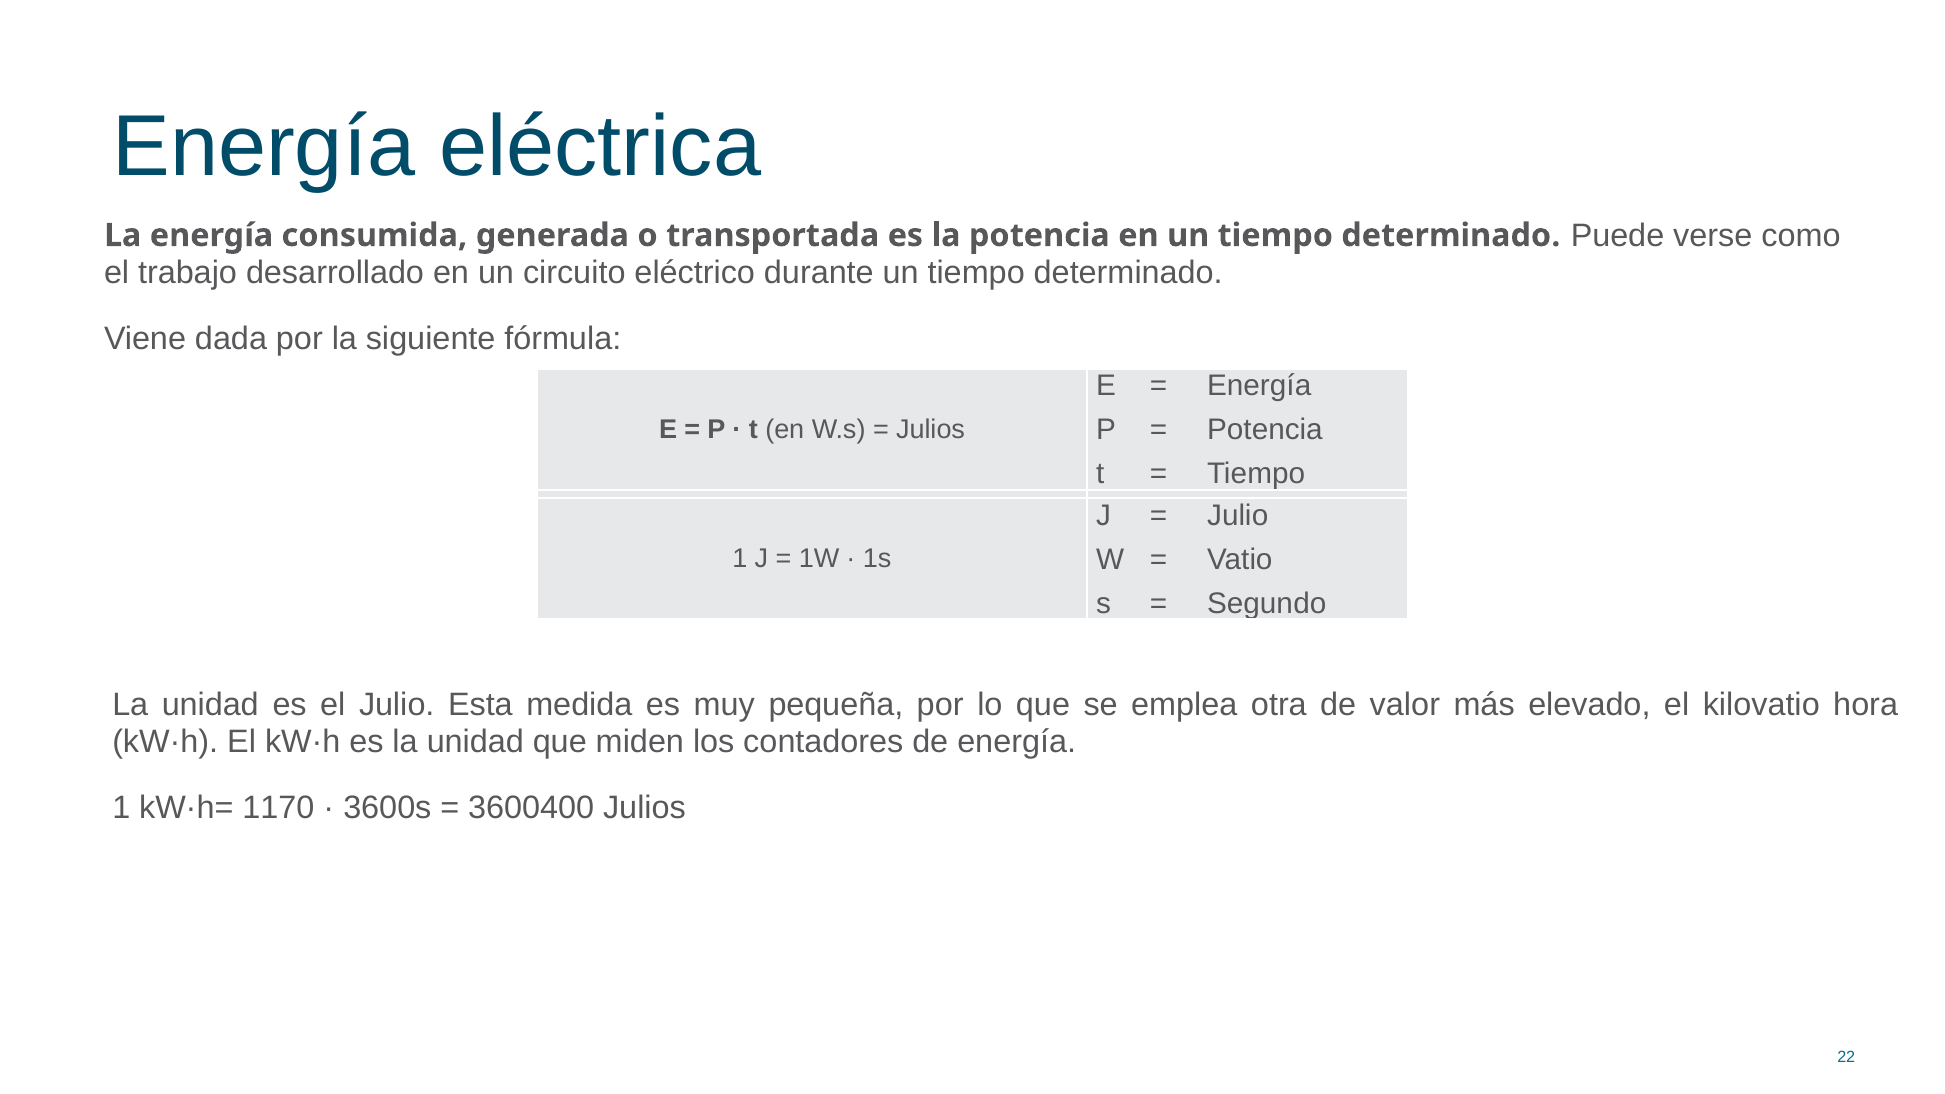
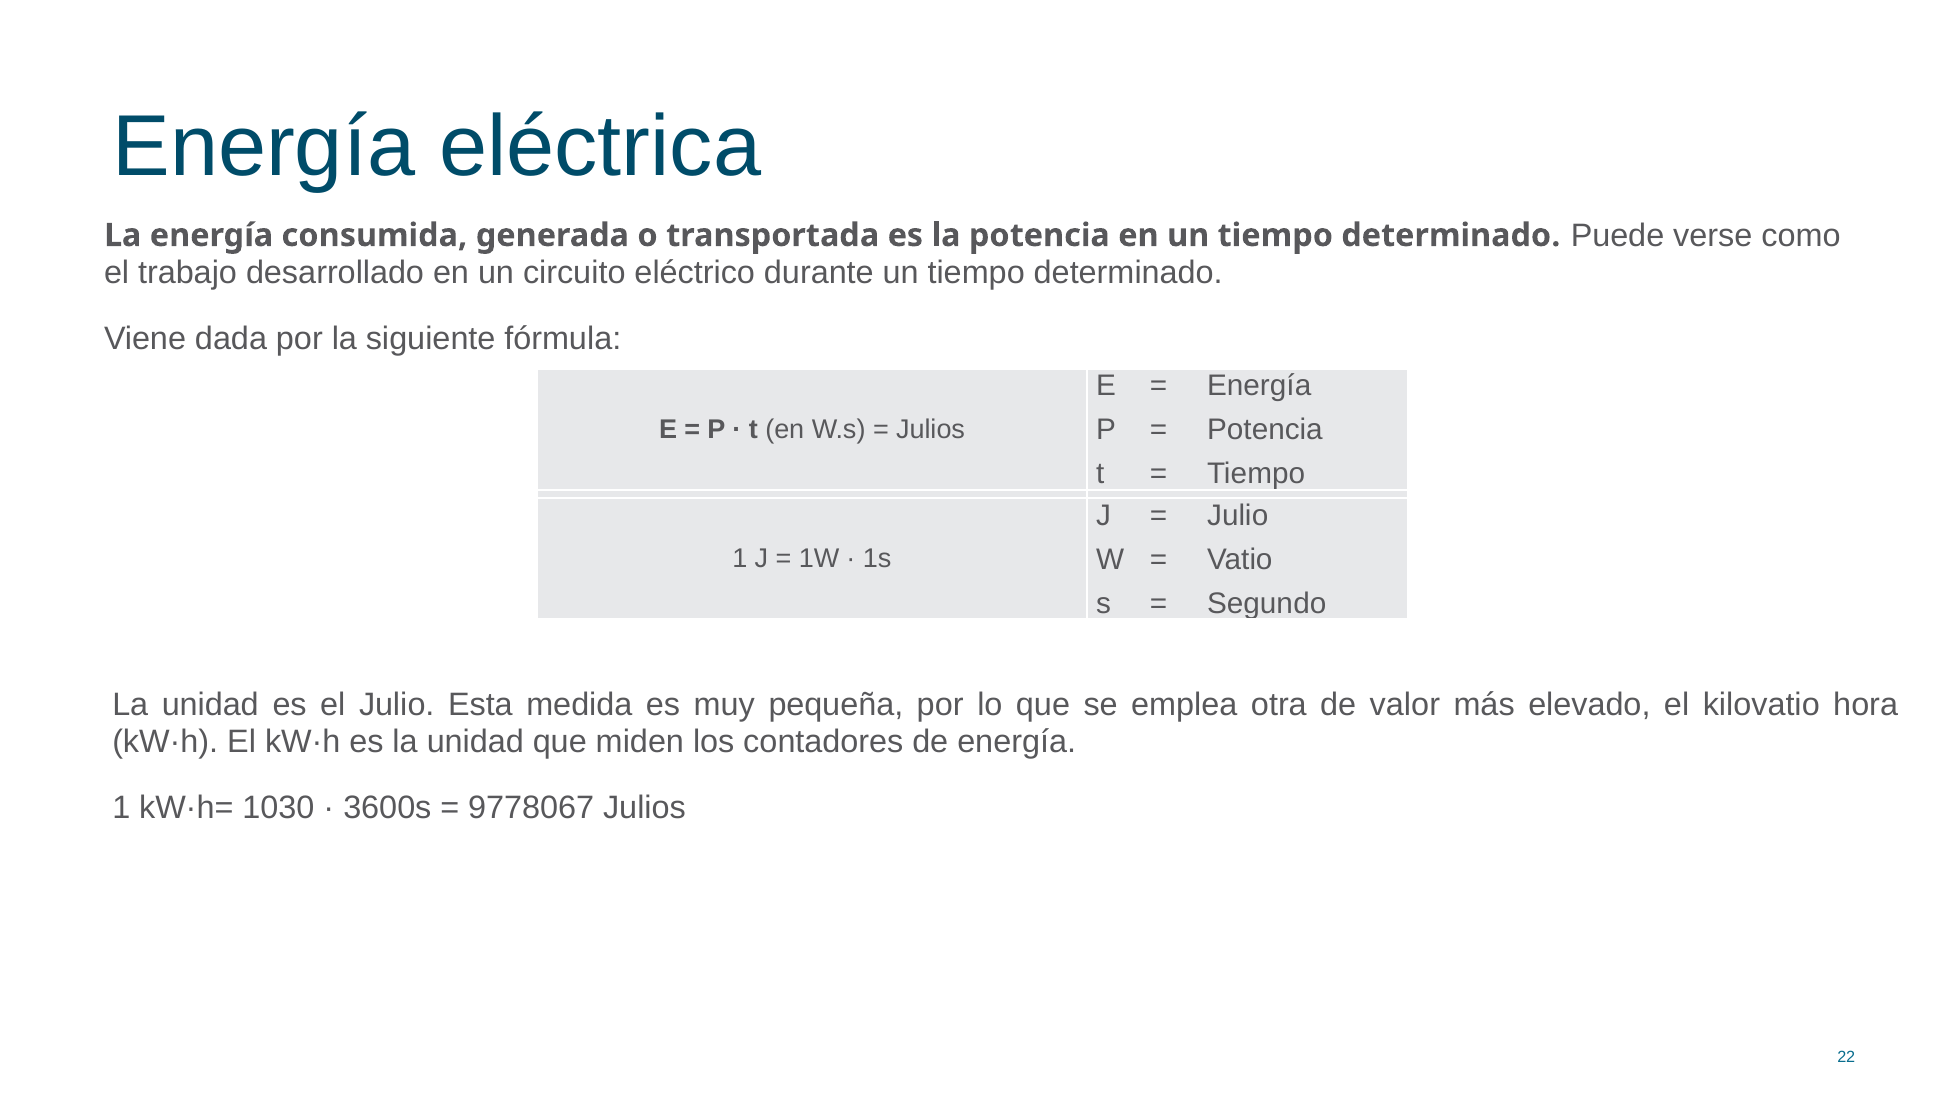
1170: 1170 -> 1030
3600400: 3600400 -> 9778067
